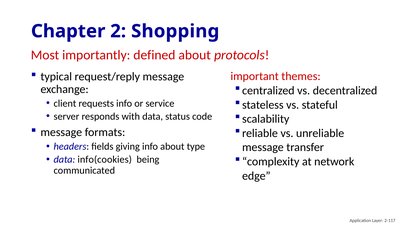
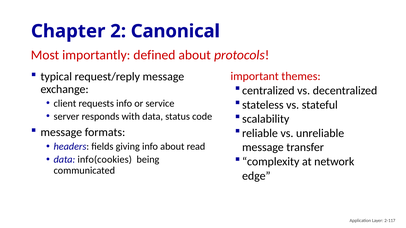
Shopping: Shopping -> Canonical
type: type -> read
